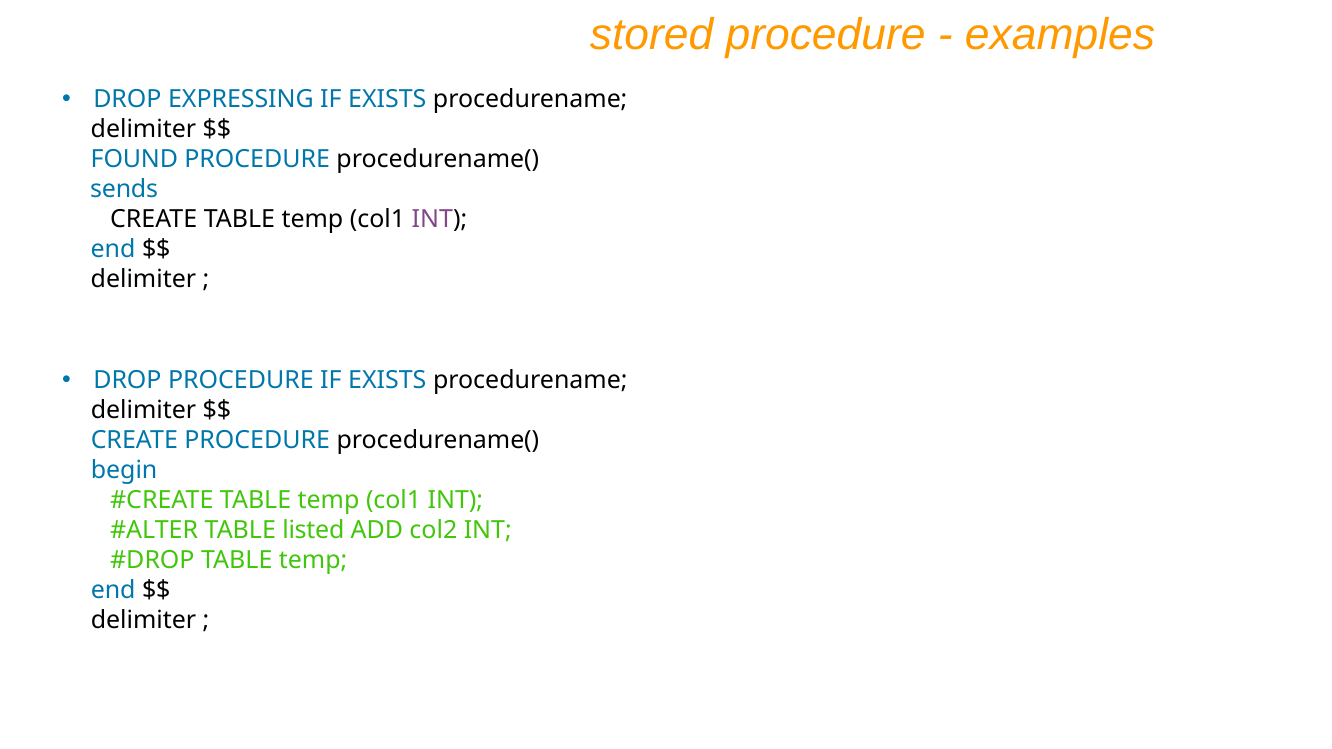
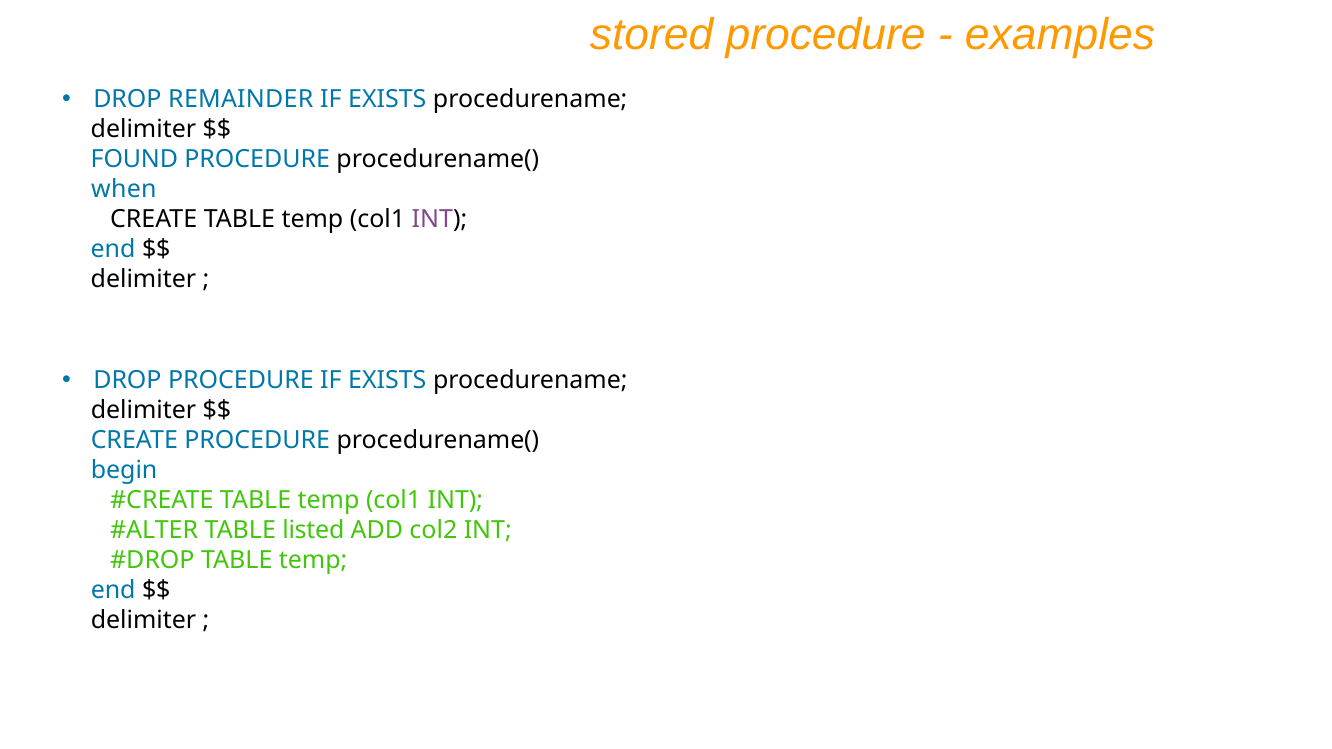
EXPRESSING: EXPRESSING -> REMAINDER
sends: sends -> when
